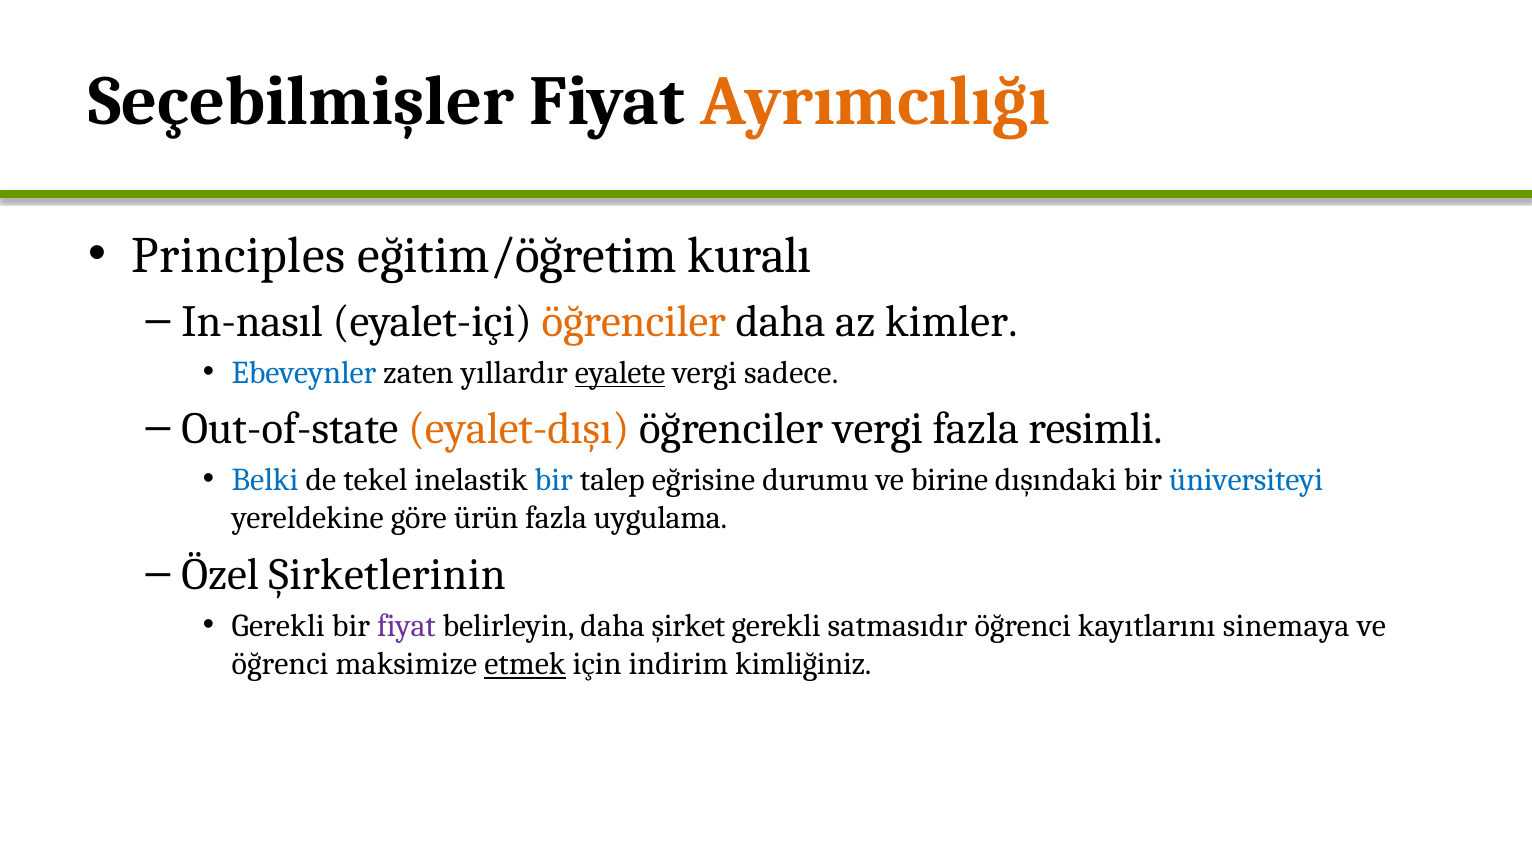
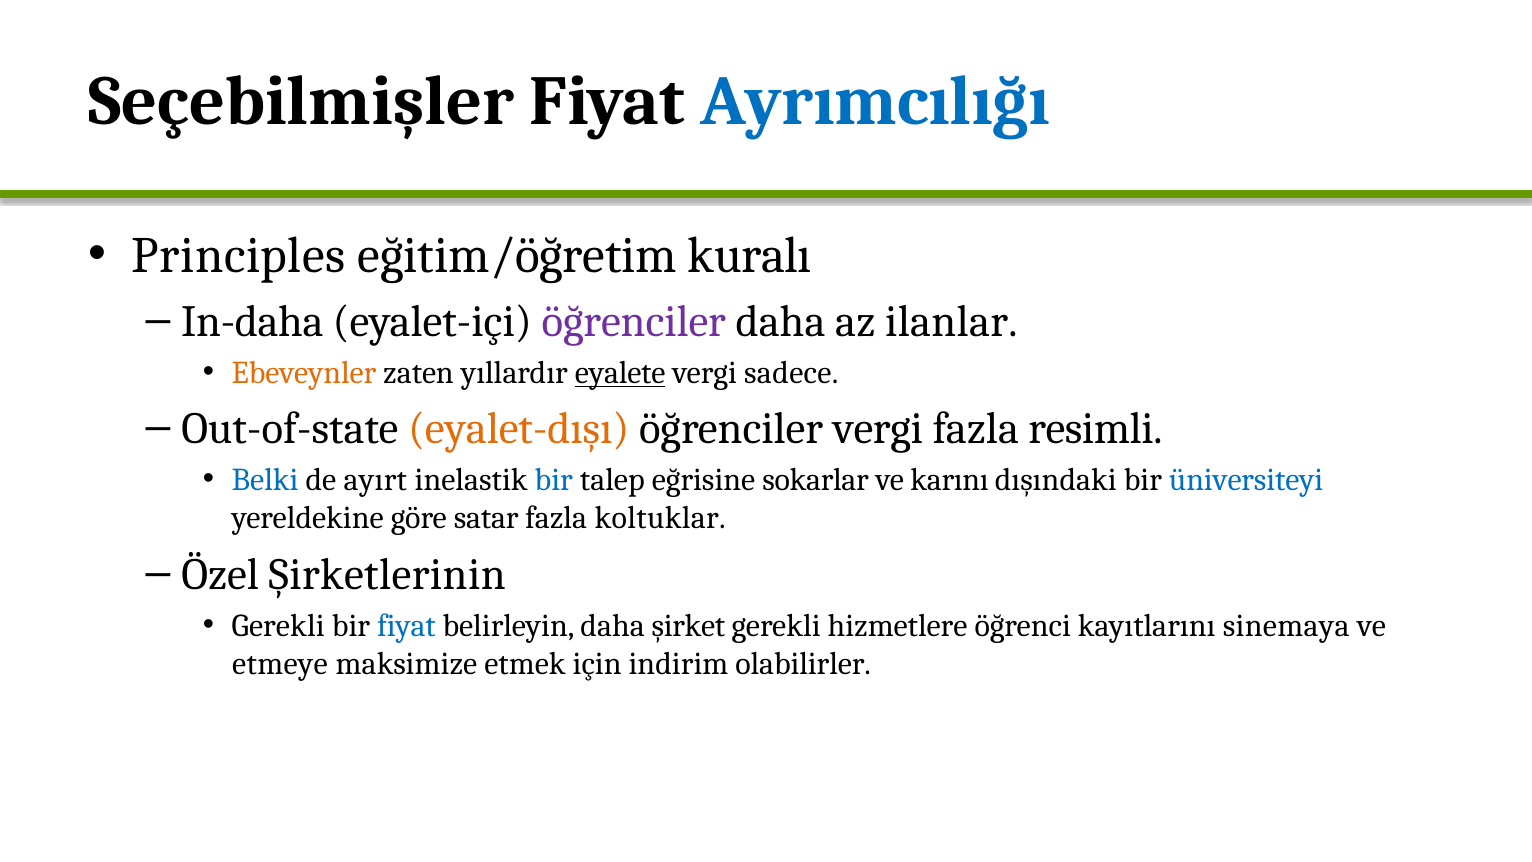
Ayrımcılığı colour: orange -> blue
In-nasıl: In-nasıl -> In-daha
öğrenciler at (634, 321) colour: orange -> purple
kimler: kimler -> ilanlar
Ebeveynler colour: blue -> orange
tekel: tekel -> ayırt
durumu: durumu -> sokarlar
birine: birine -> karını
ürün: ürün -> satar
uygulama: uygulama -> koltuklar
fiyat at (406, 626) colour: purple -> blue
satmasıdır: satmasıdır -> hizmetlere
öğrenci at (280, 664): öğrenci -> etmeye
etmek underline: present -> none
kimliğiniz: kimliğiniz -> olabilirler
